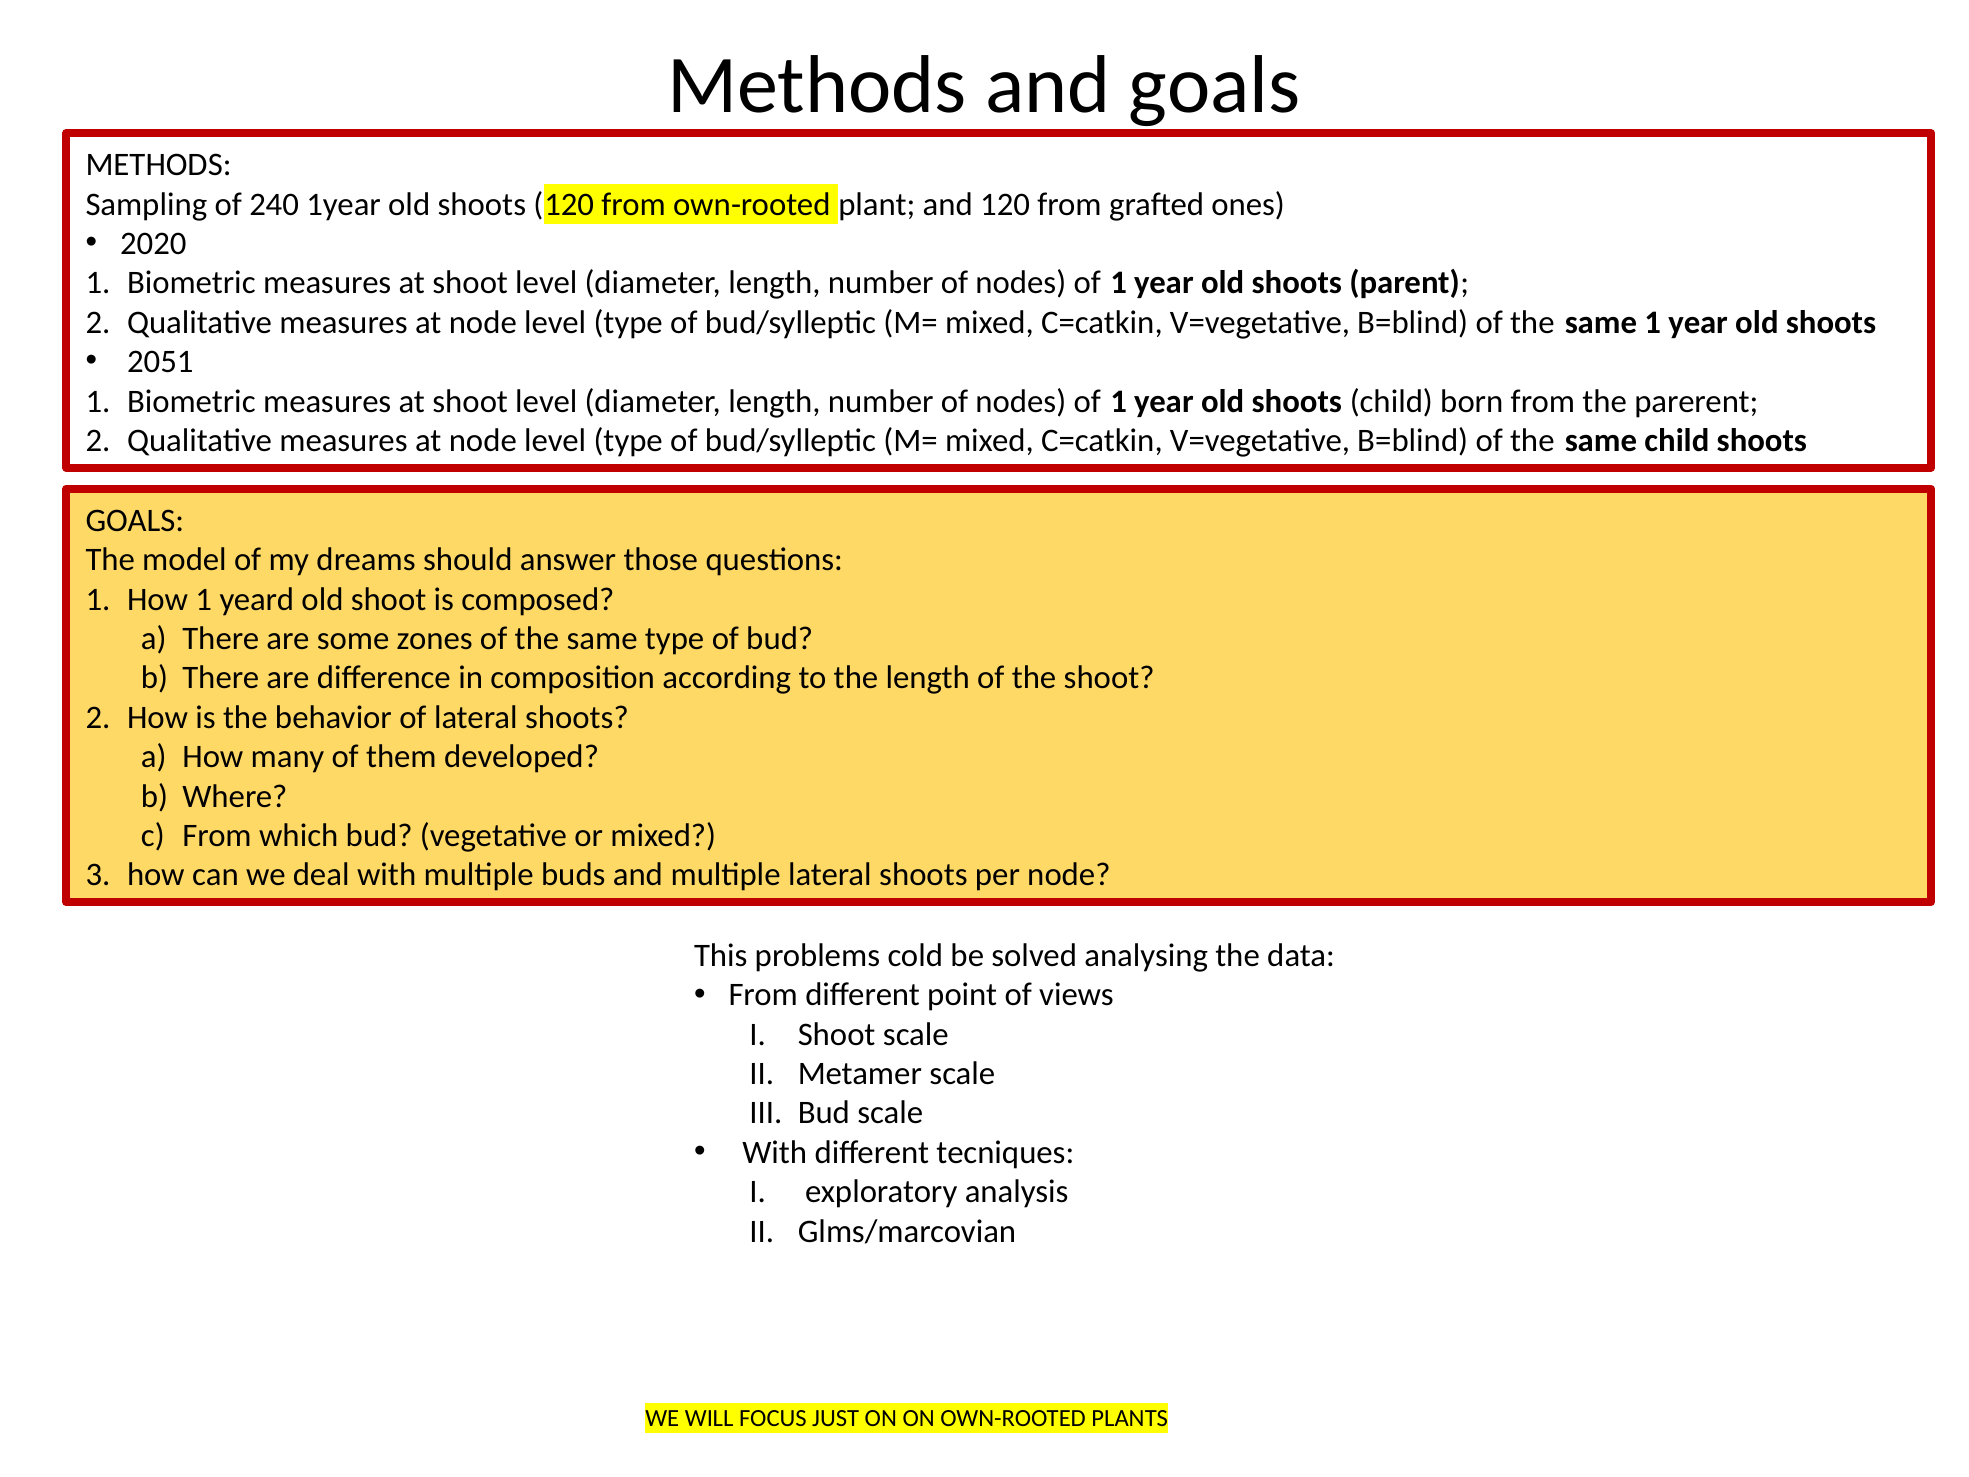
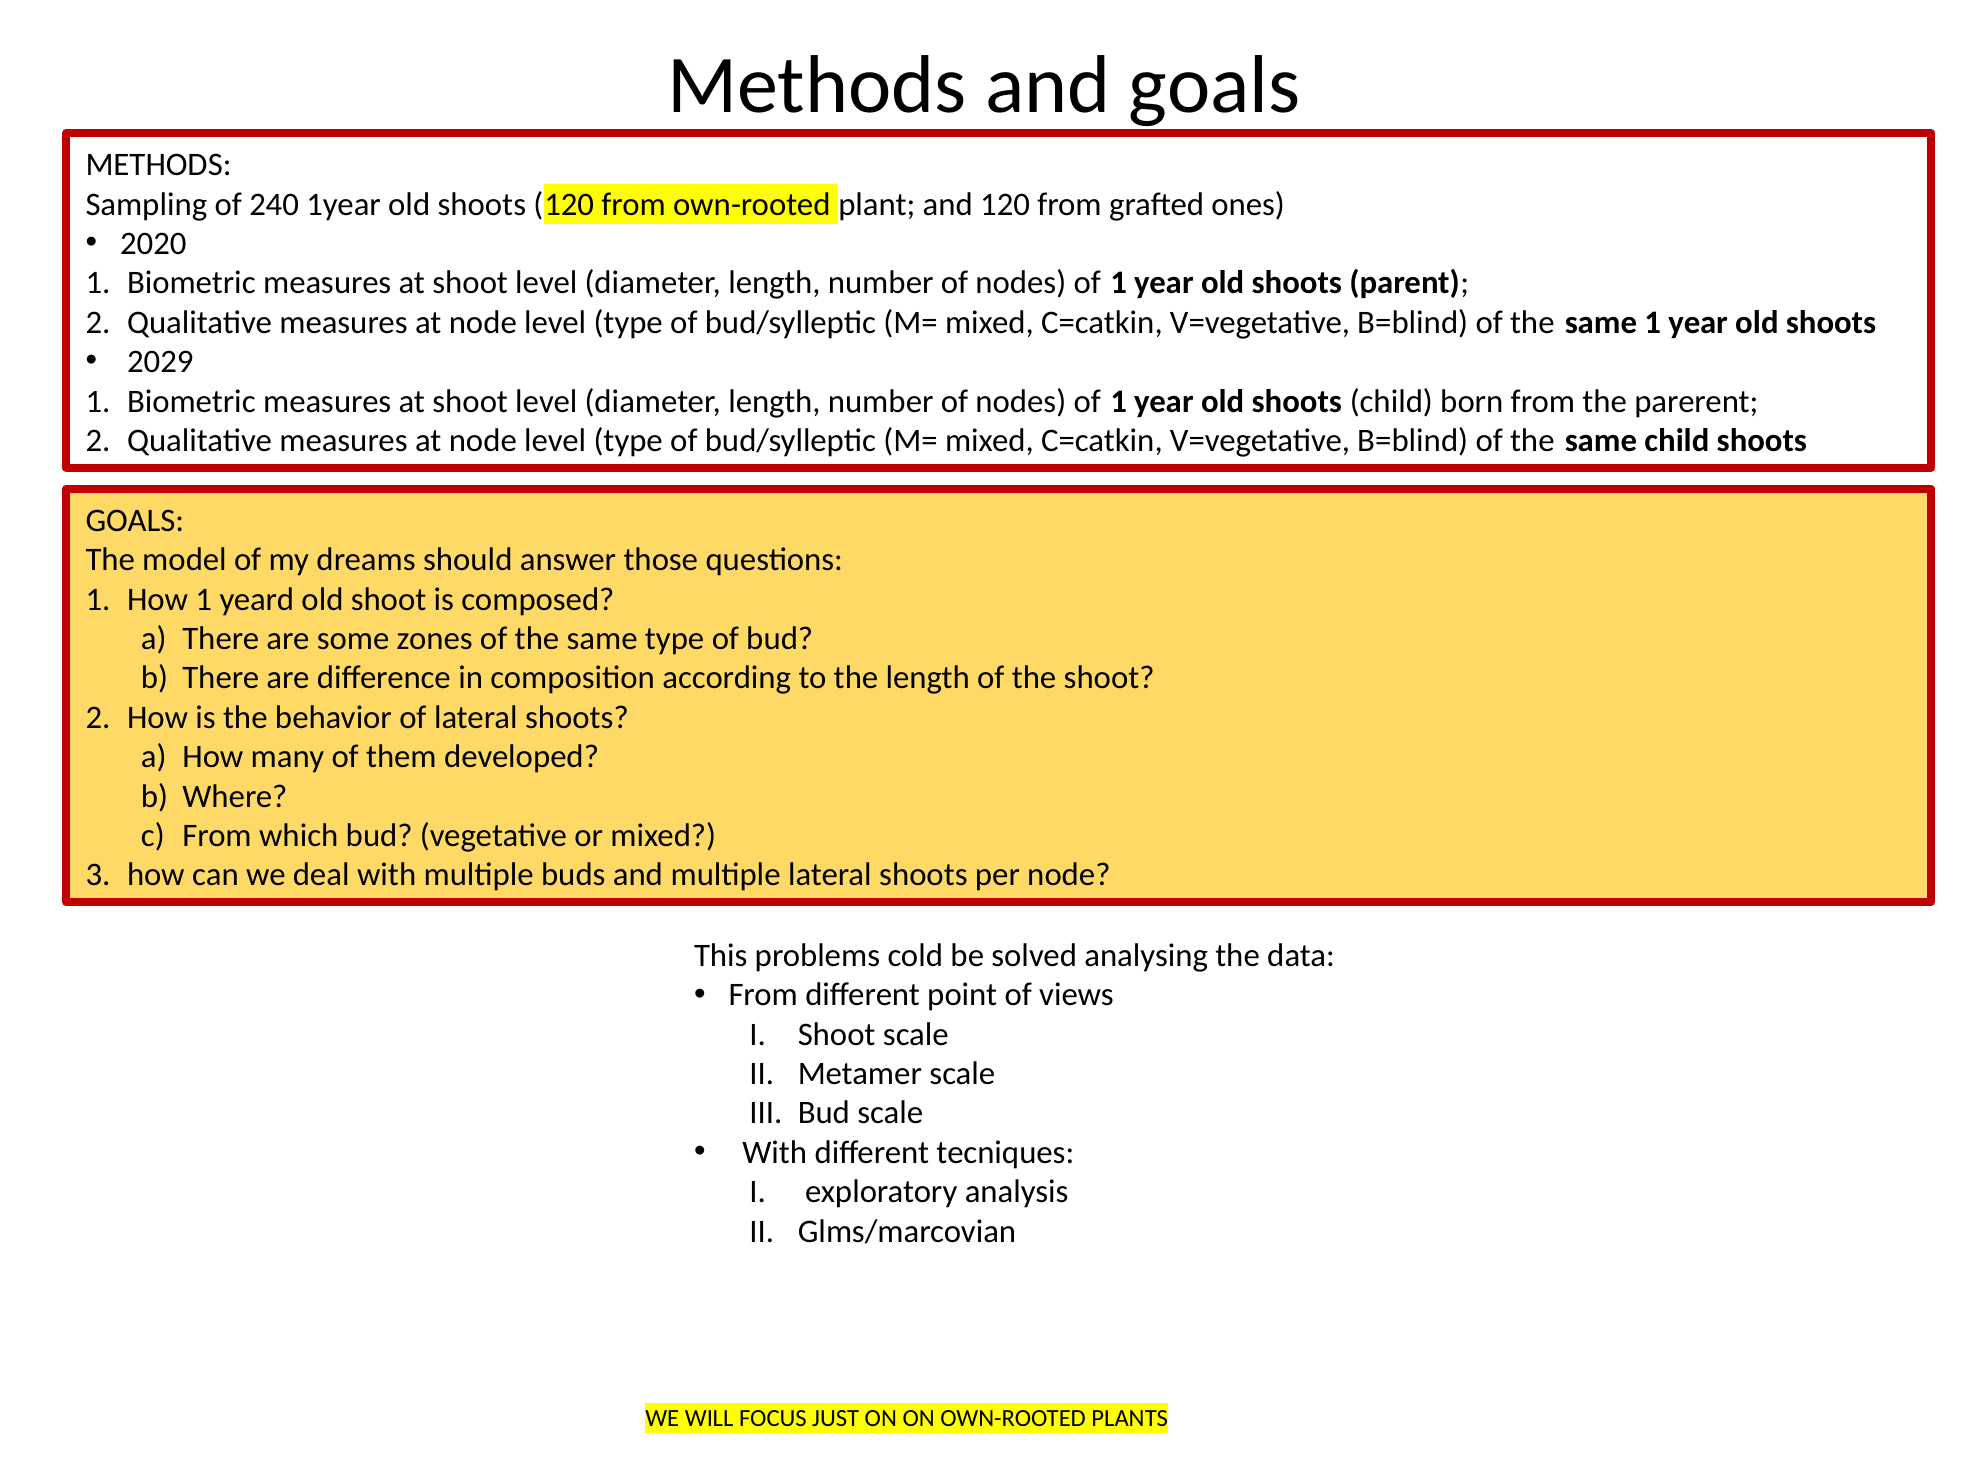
2051: 2051 -> 2029
